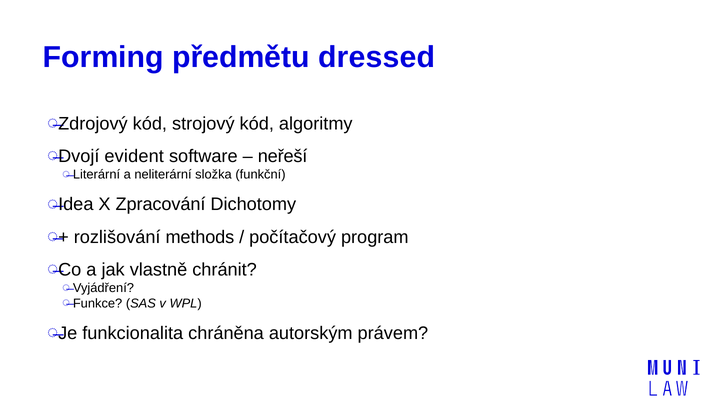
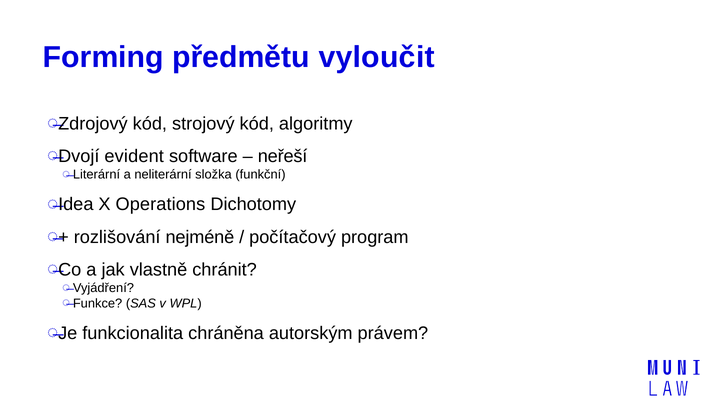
dressed: dressed -> vyloučit
Zpracování: Zpracování -> Operations
methods: methods -> nejméně
